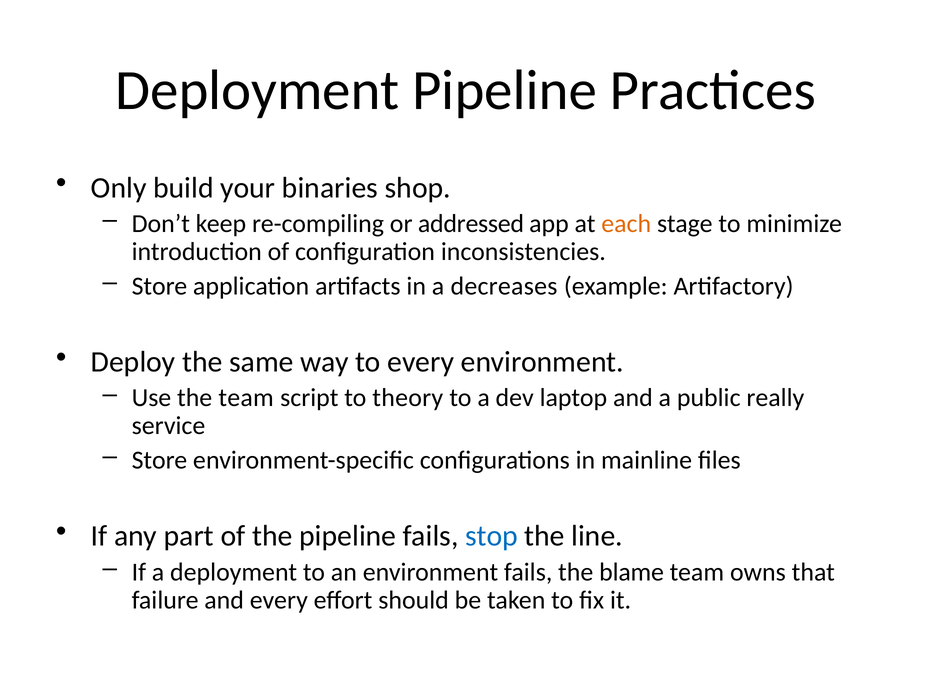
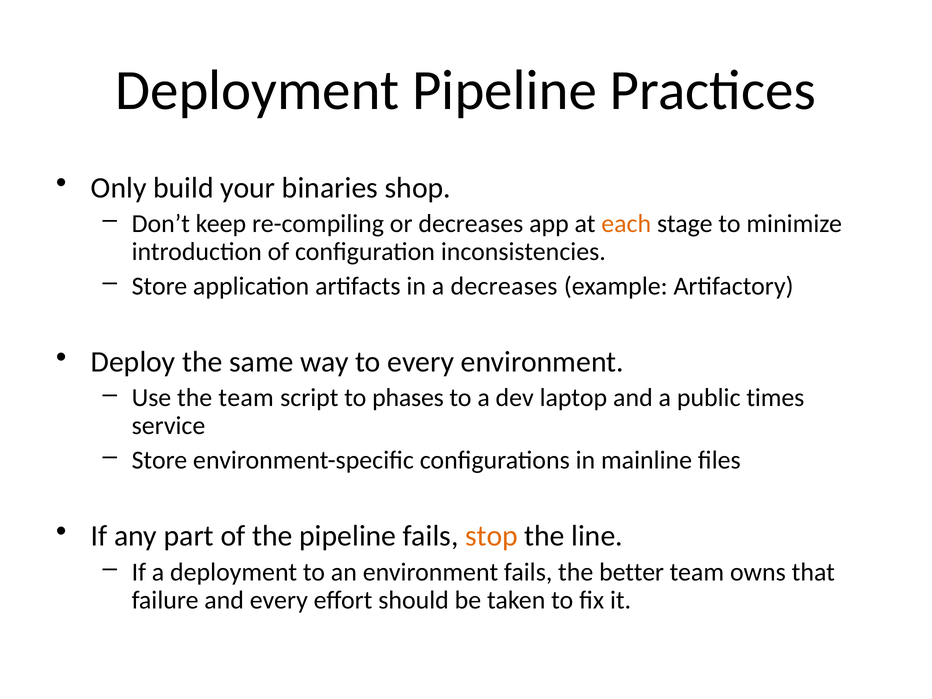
or addressed: addressed -> decreases
theory: theory -> phases
really: really -> times
stop colour: blue -> orange
blame: blame -> better
